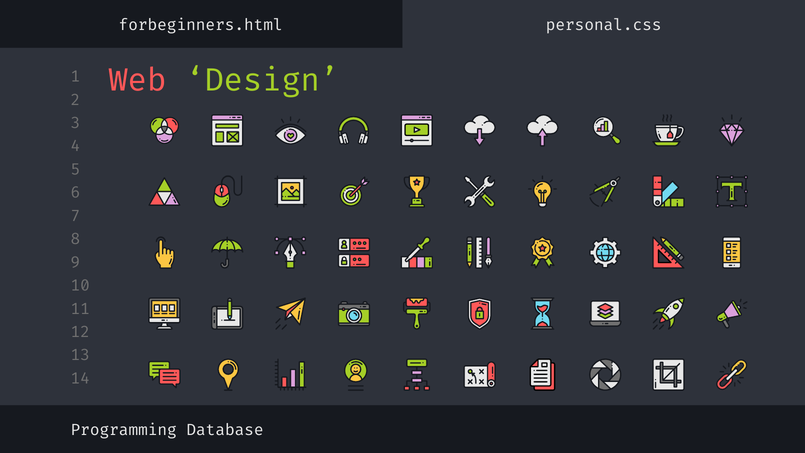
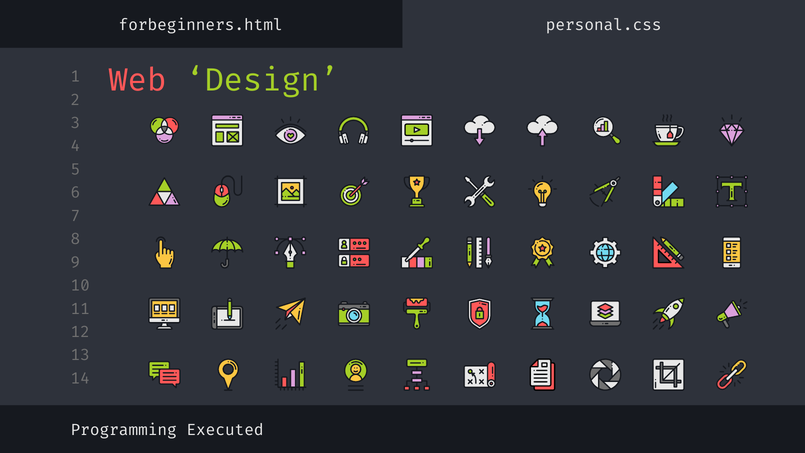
Database: Database -> Executed
